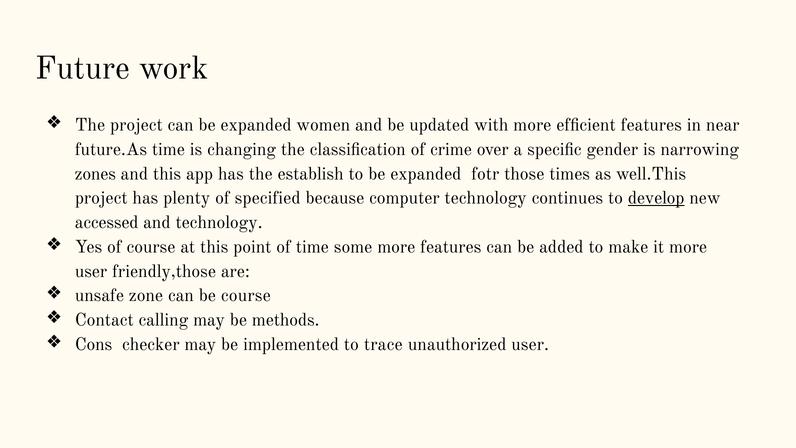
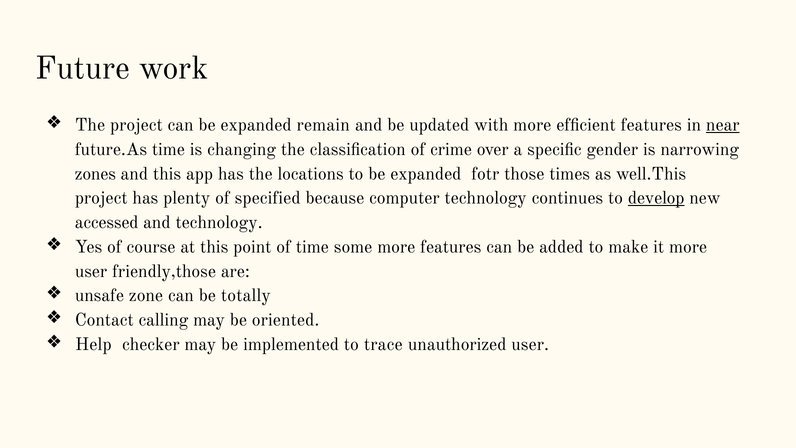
women: women -> remain
near underline: none -> present
establish: establish -> locations
be course: course -> totally
methods: methods -> oriented
Cons: Cons -> Help
